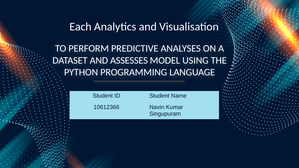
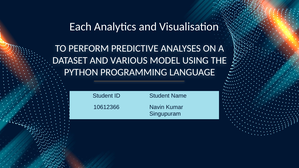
ASSESSES: ASSESSES -> VARIOUS
